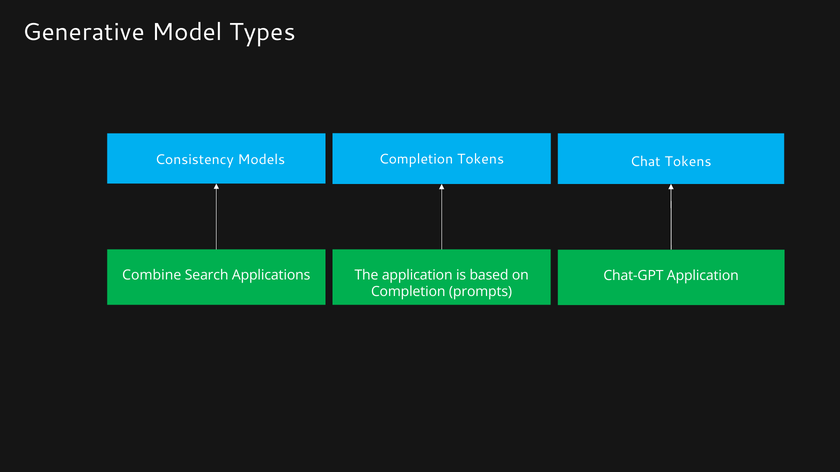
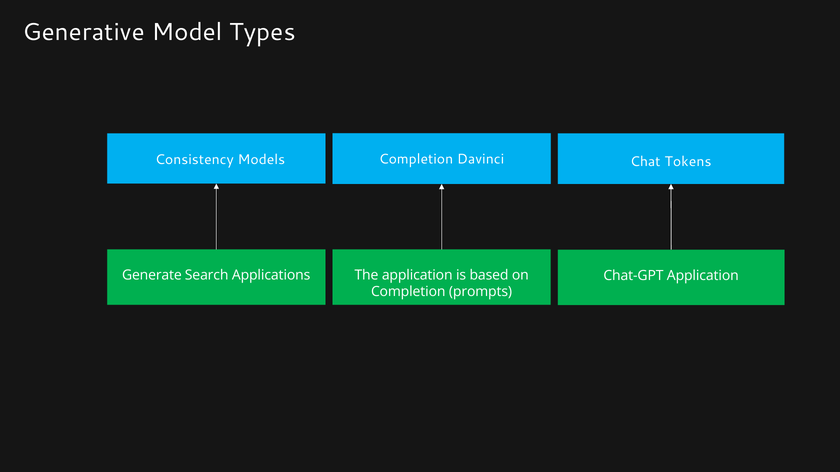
Completion Tokens: Tokens -> Davinci
Combine: Combine -> Generate
